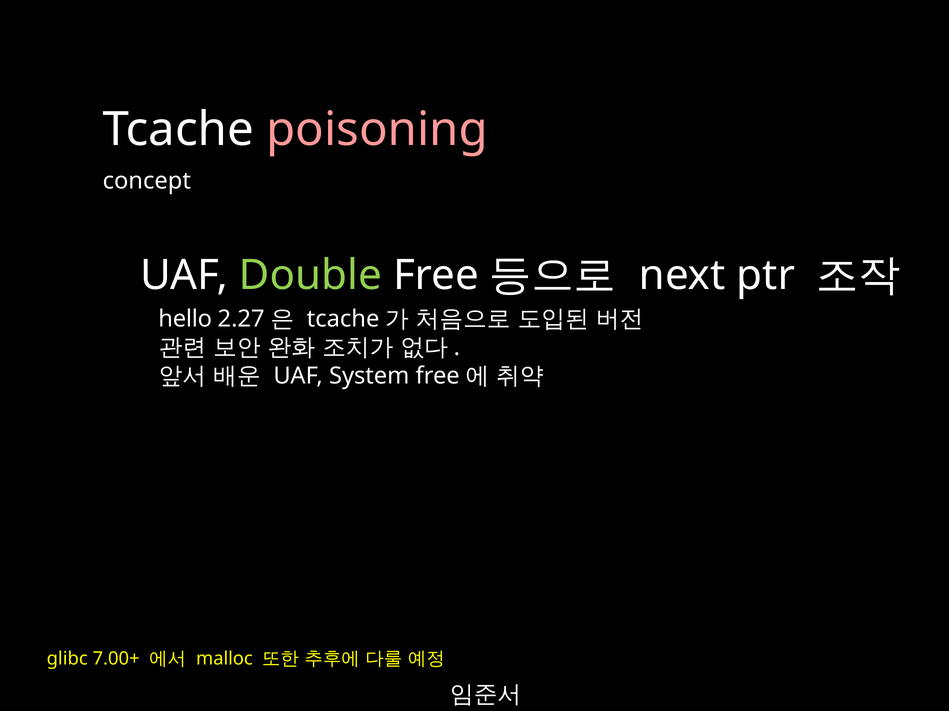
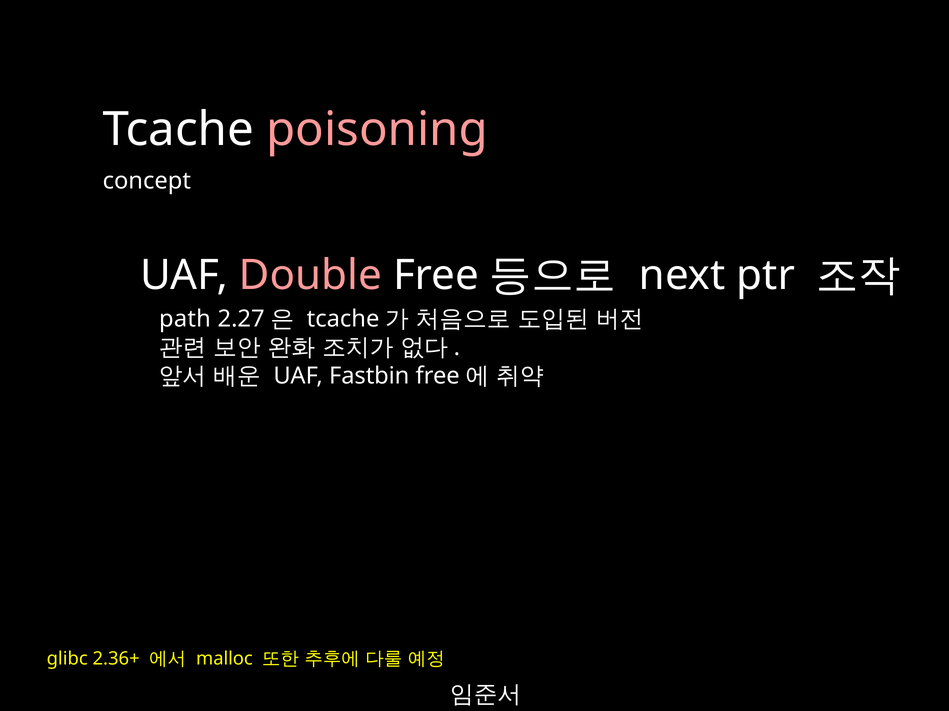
Double colour: light green -> pink
hello: hello -> path
System: System -> Fastbin
7.00+: 7.00+ -> 2.36+
